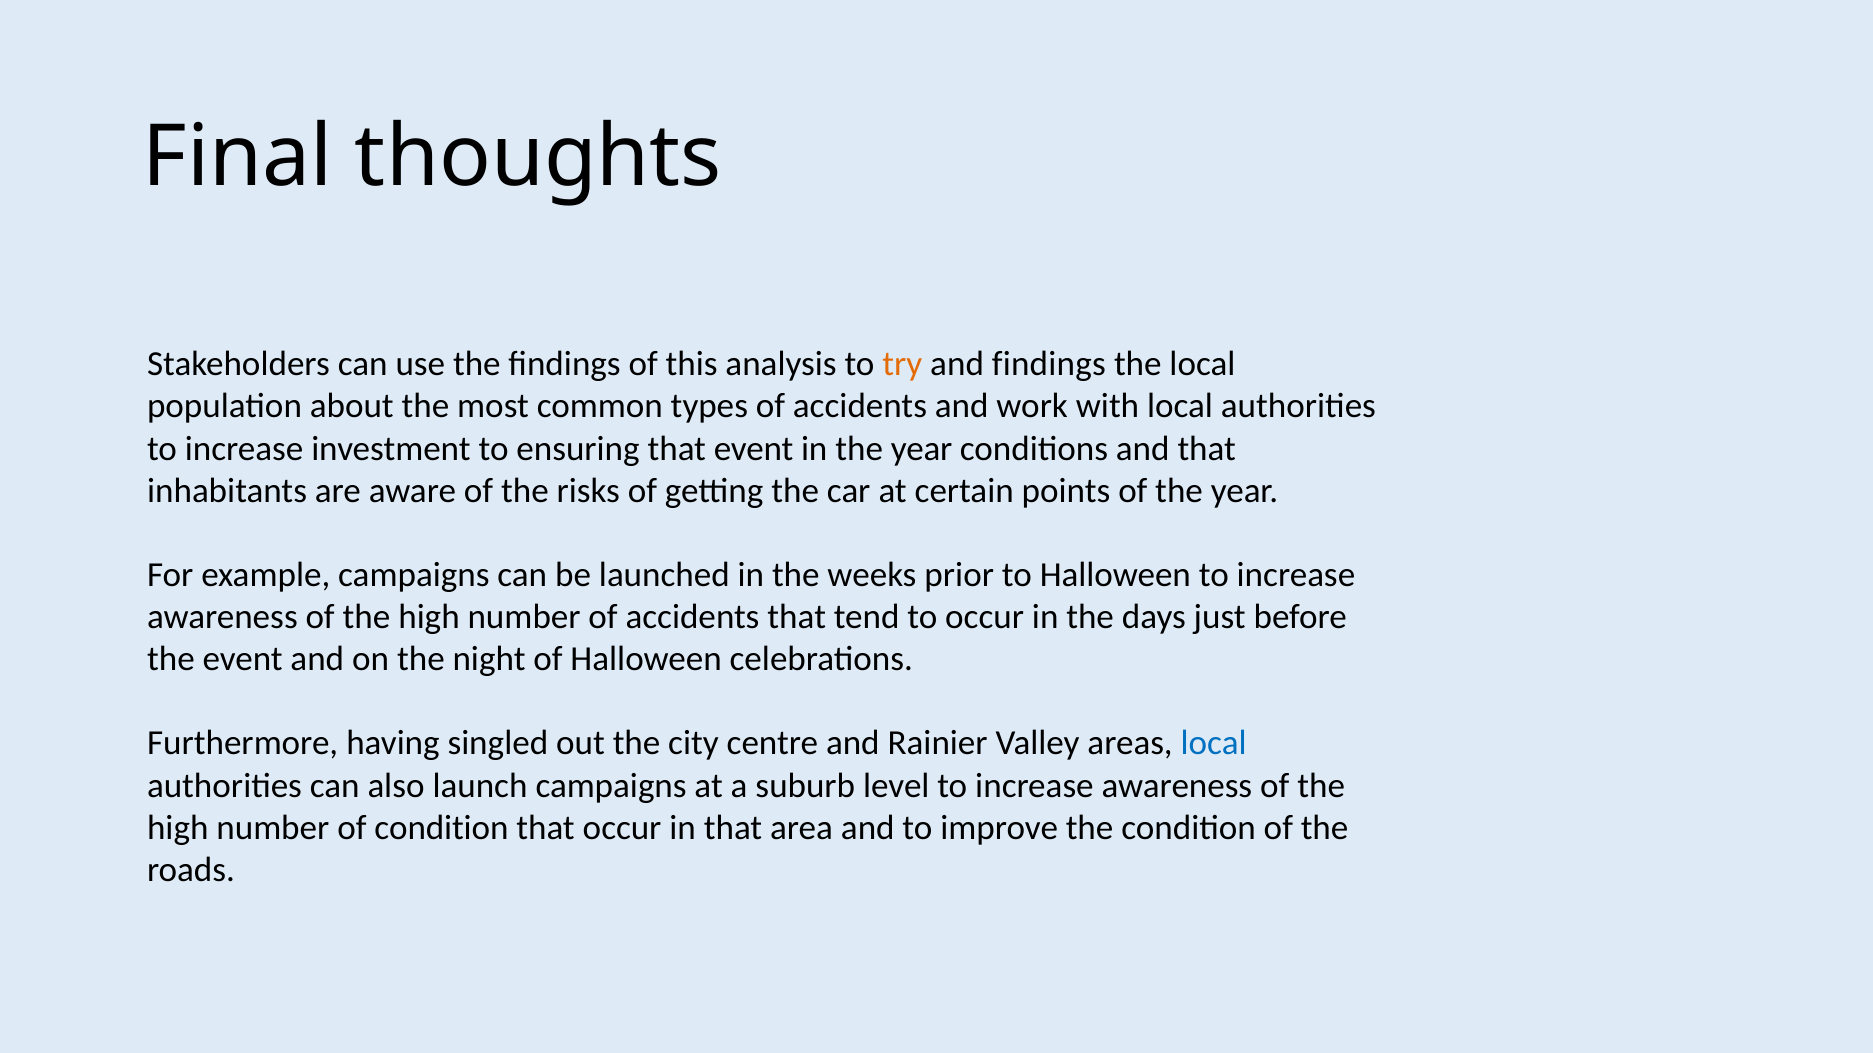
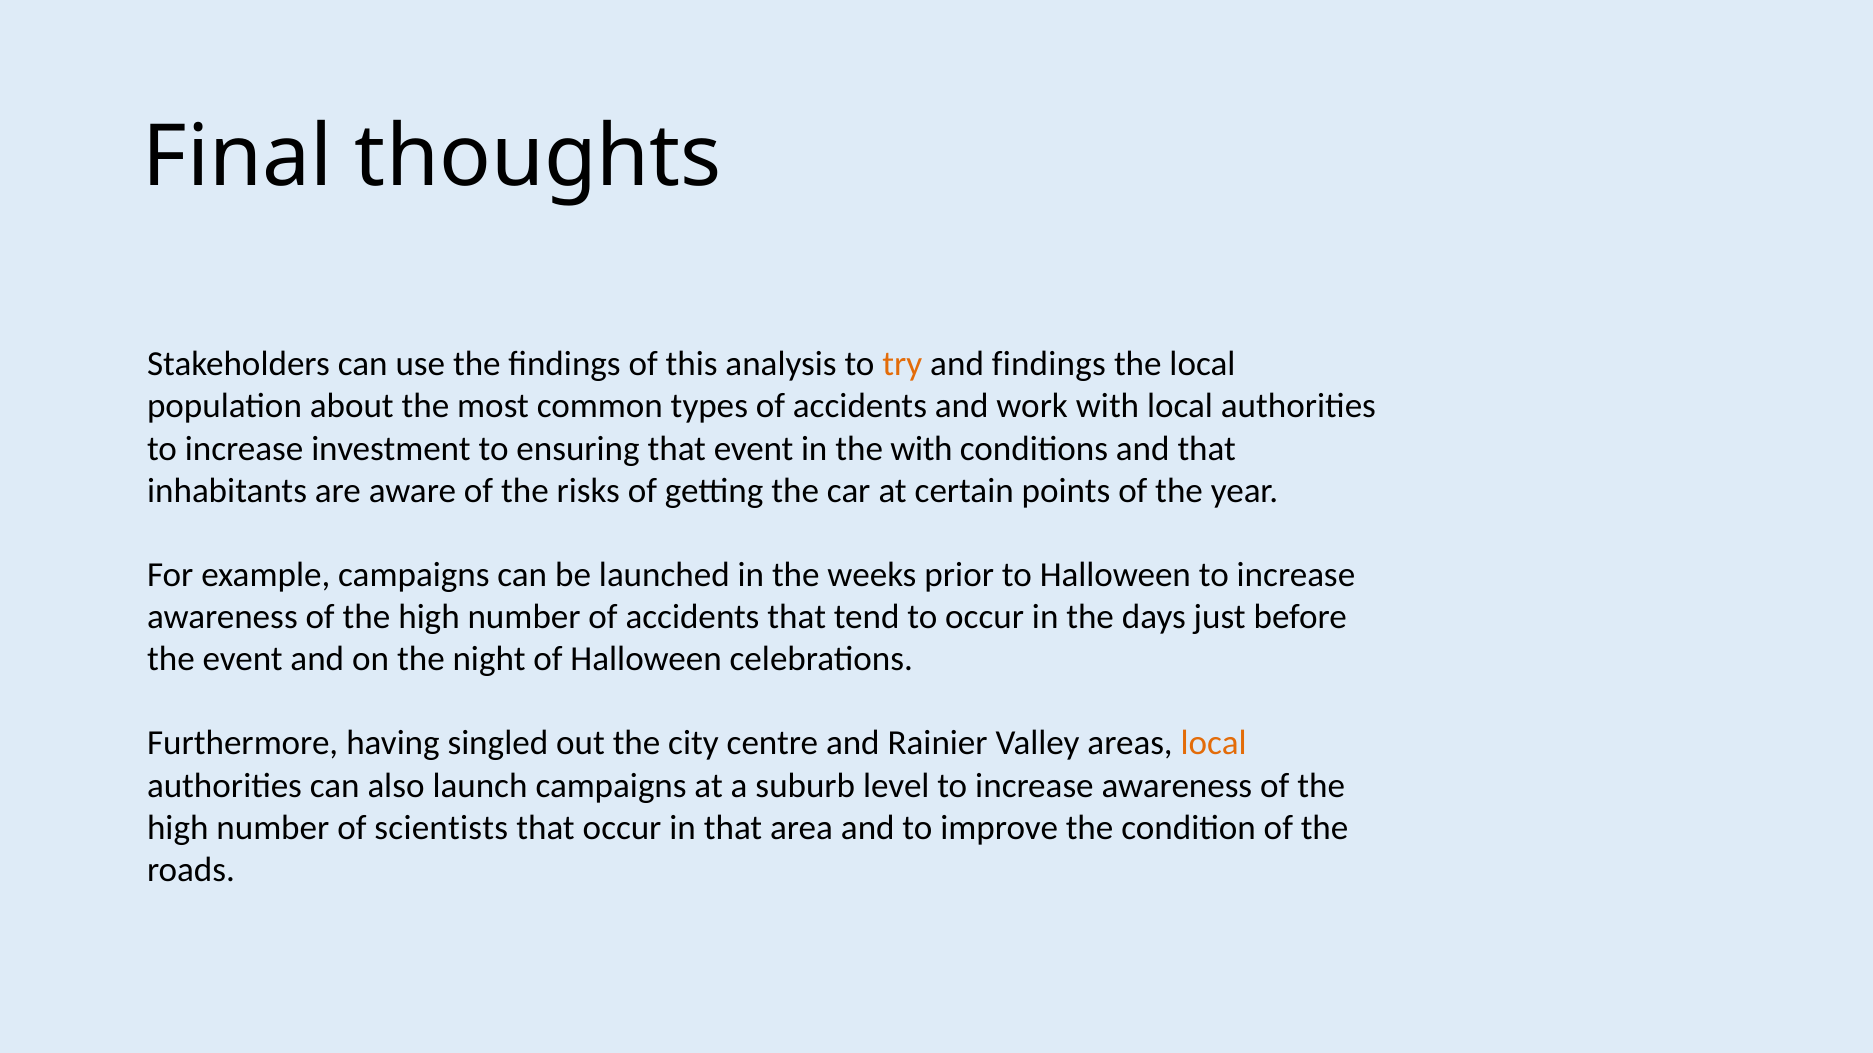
in the year: year -> with
local at (1214, 744) colour: blue -> orange
of condition: condition -> scientists
